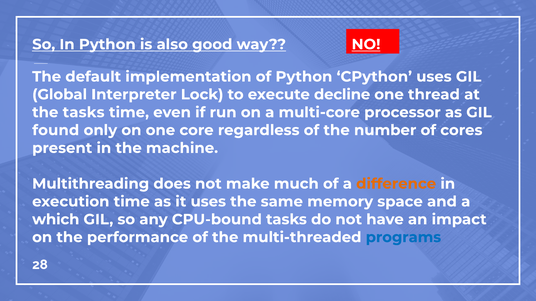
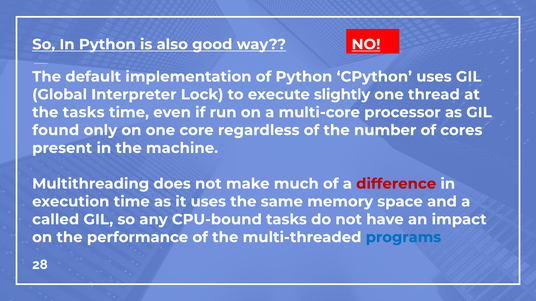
decline: decline -> slightly
difference colour: orange -> red
which: which -> called
